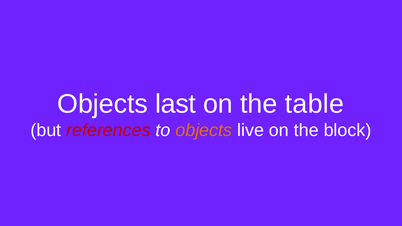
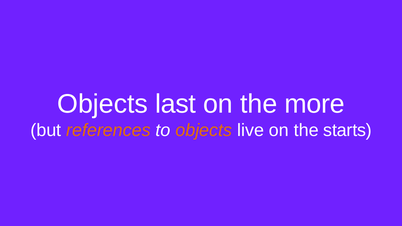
table: table -> more
references colour: red -> orange
block: block -> starts
